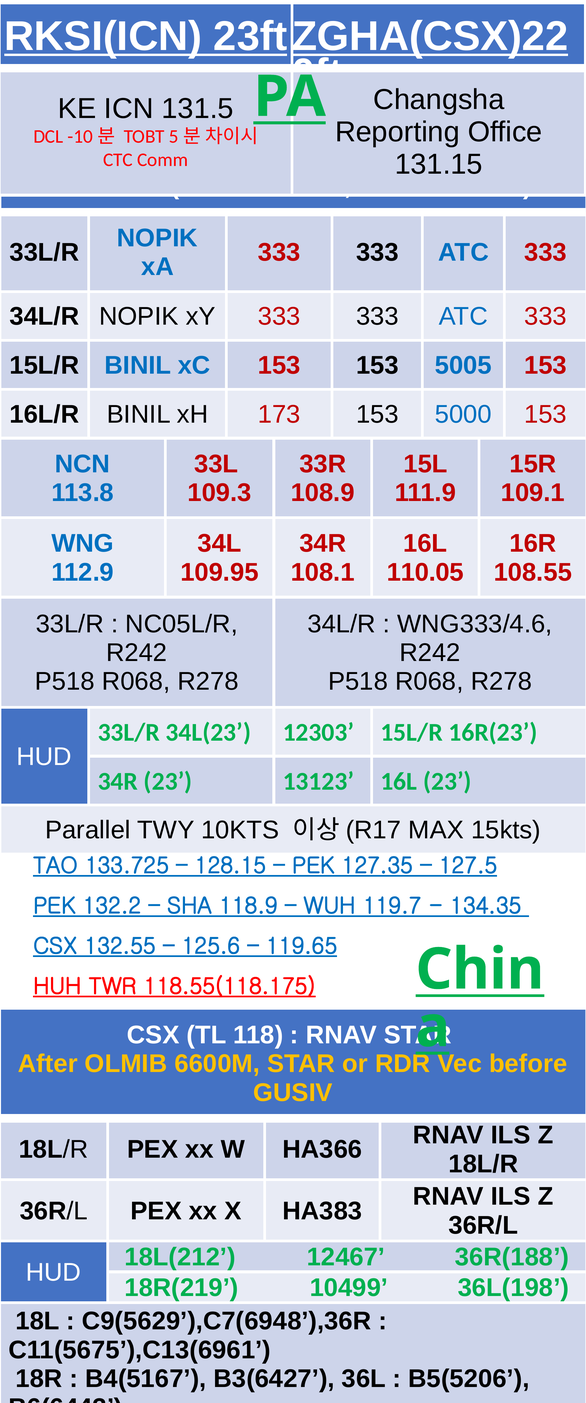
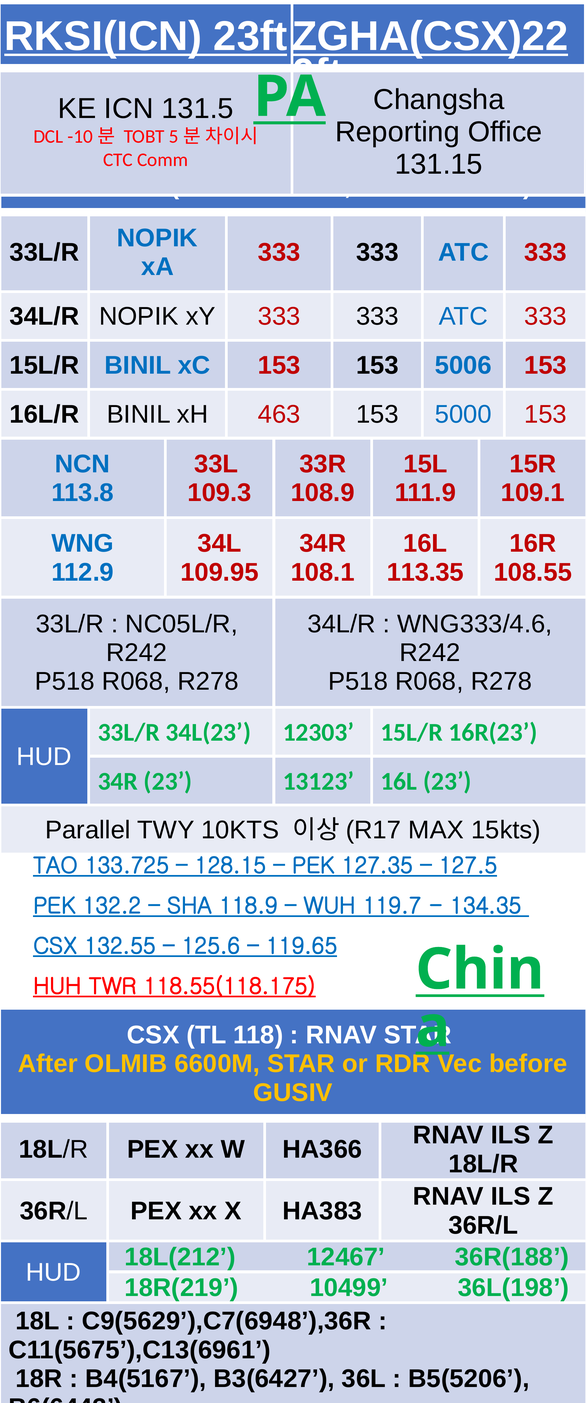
5005: 5005 -> 5006
173: 173 -> 463
110.05: 110.05 -> 113.35
